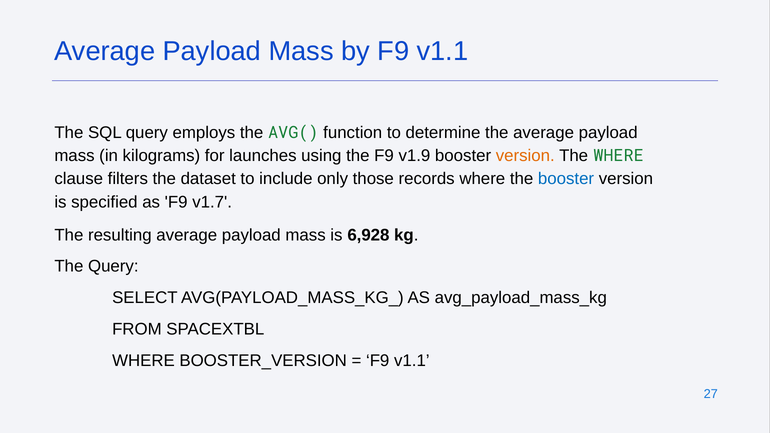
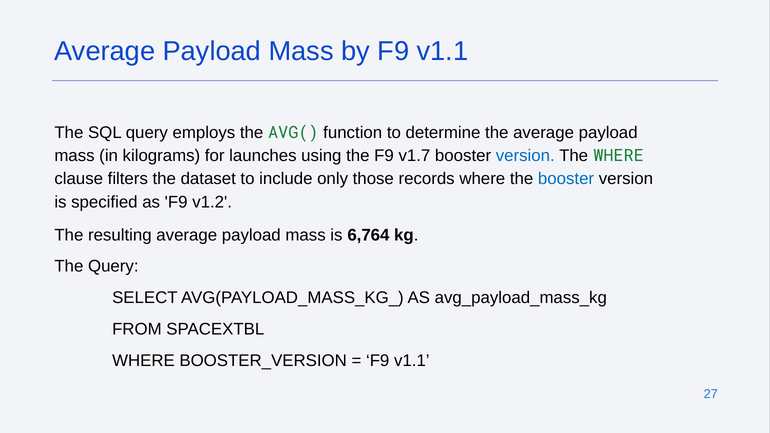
v1.9: v1.9 -> v1.7
version at (525, 156) colour: orange -> blue
v1.7: v1.7 -> v1.2
6,928: 6,928 -> 6,764
